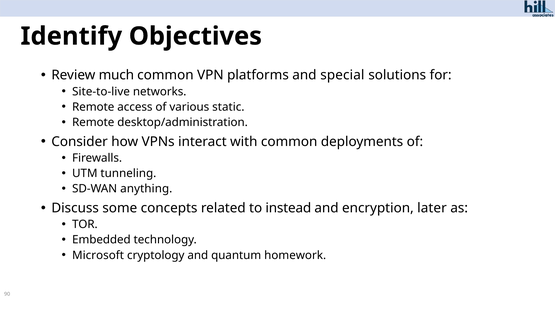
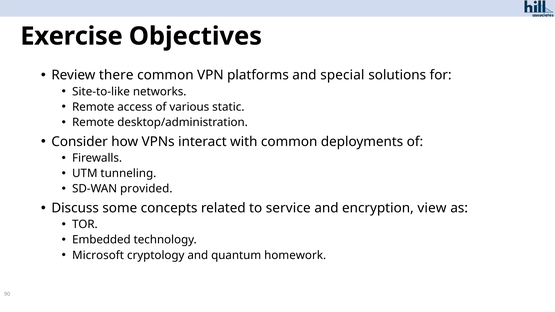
Identify: Identify -> Exercise
much: much -> there
Site-to-live: Site-to-live -> Site-to-like
anything: anything -> provided
instead: instead -> service
later: later -> view
